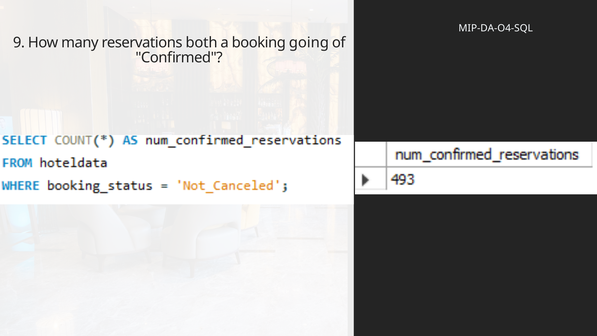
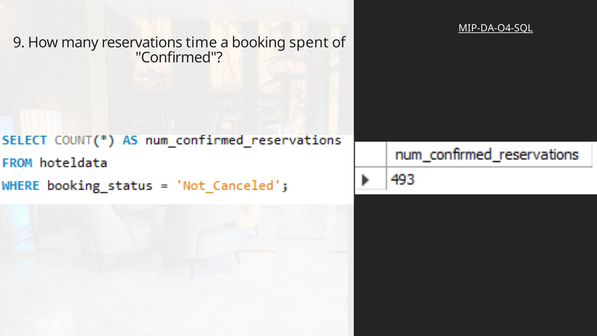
MIP-DA-O4-SQL underline: none -> present
both: both -> time
going: going -> spent
